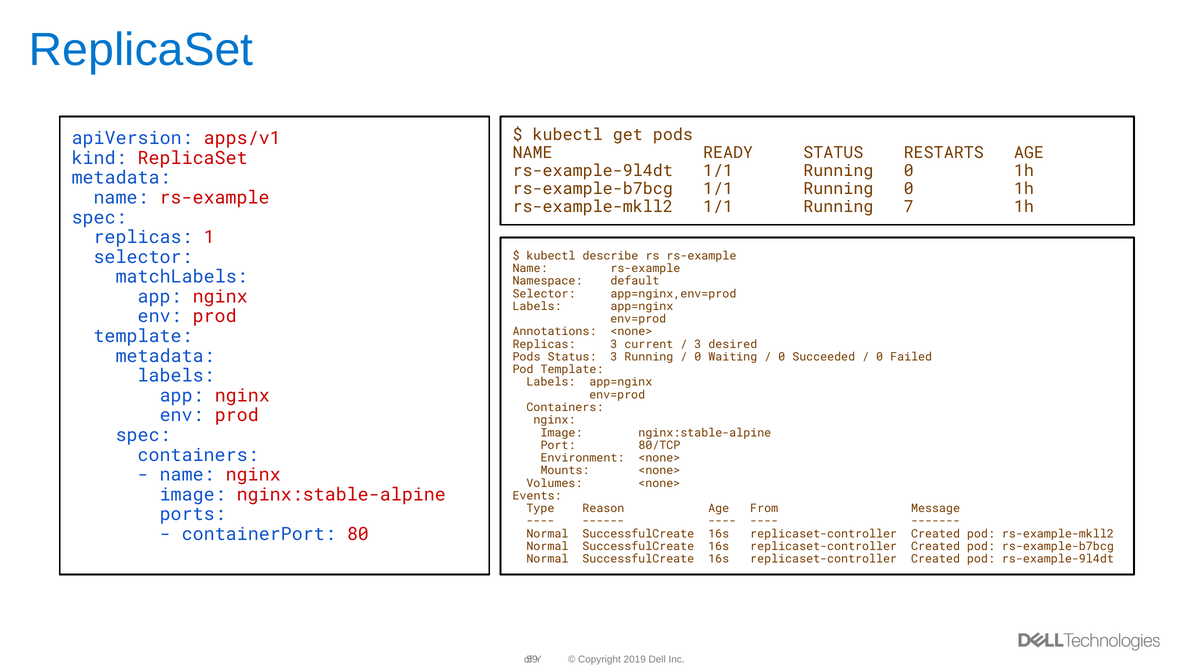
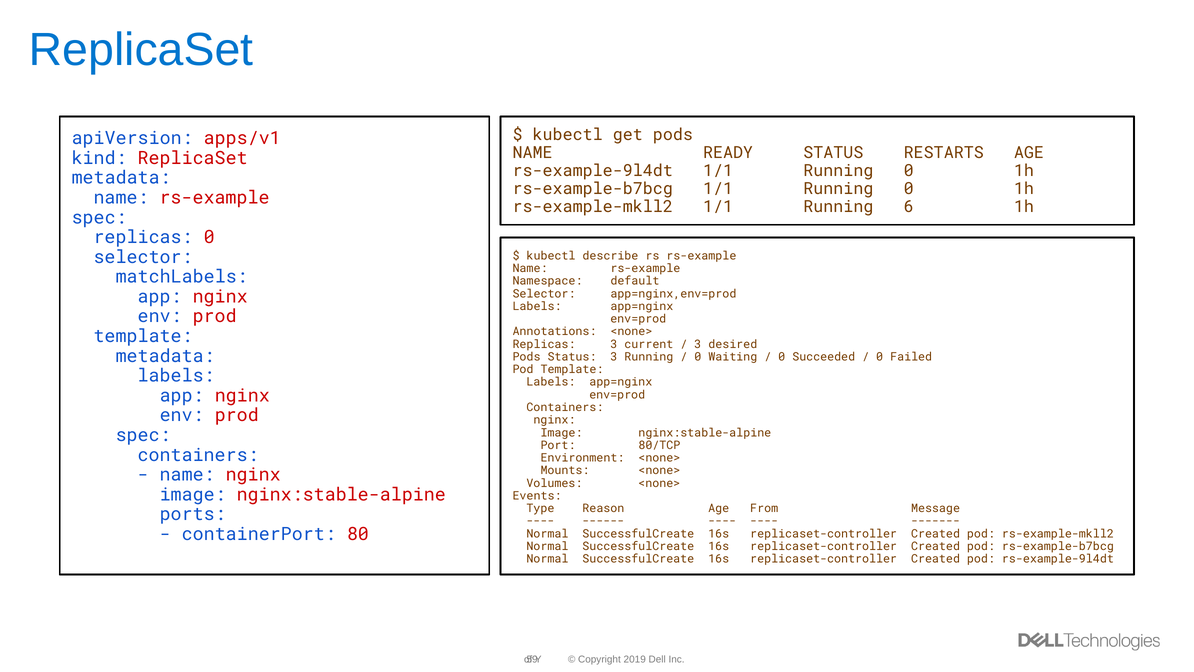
7: 7 -> 6
replicas 1: 1 -> 0
